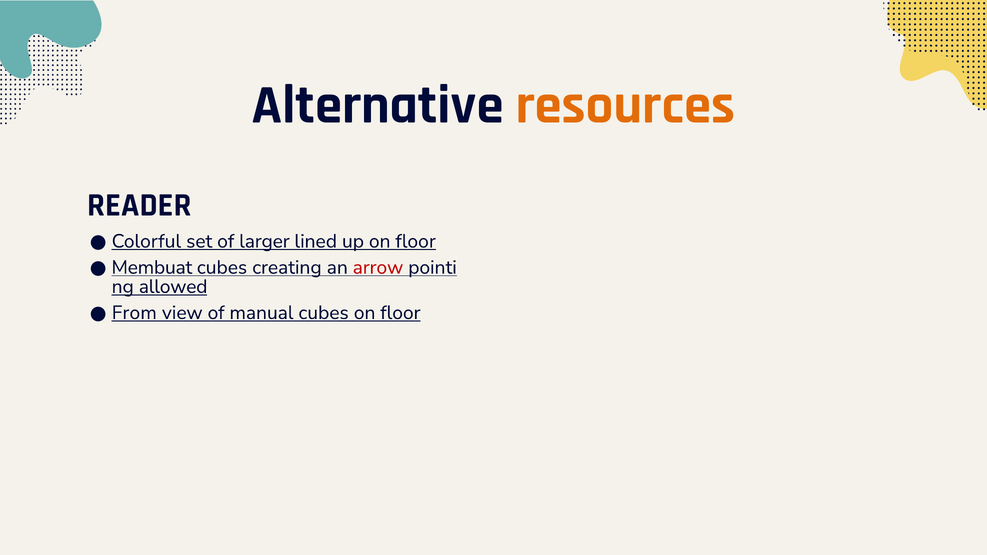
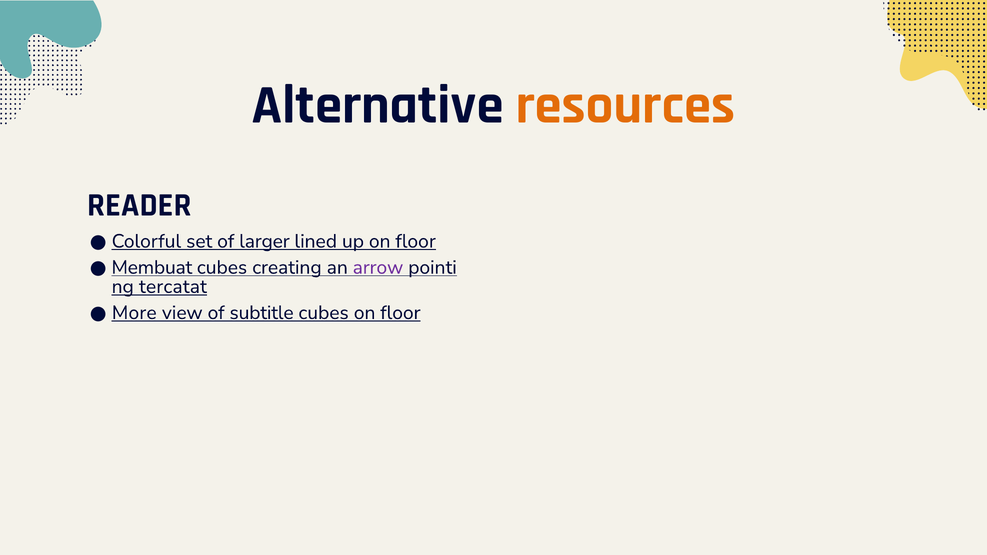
arrow colour: red -> purple
allowed: allowed -> tercatat
From: From -> More
manual: manual -> subtitle
